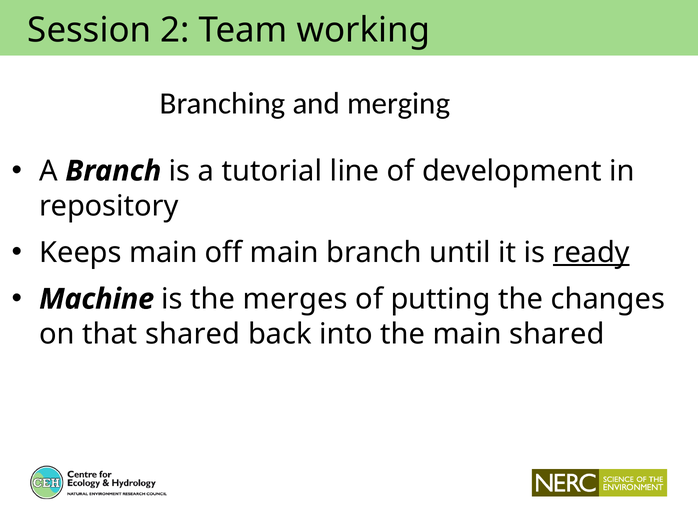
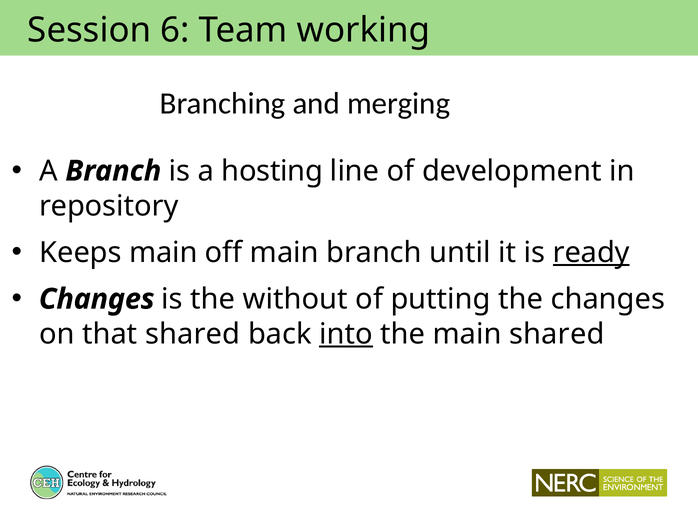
2: 2 -> 6
tutorial: tutorial -> hosting
Machine at (97, 299): Machine -> Changes
merges: merges -> without
into underline: none -> present
